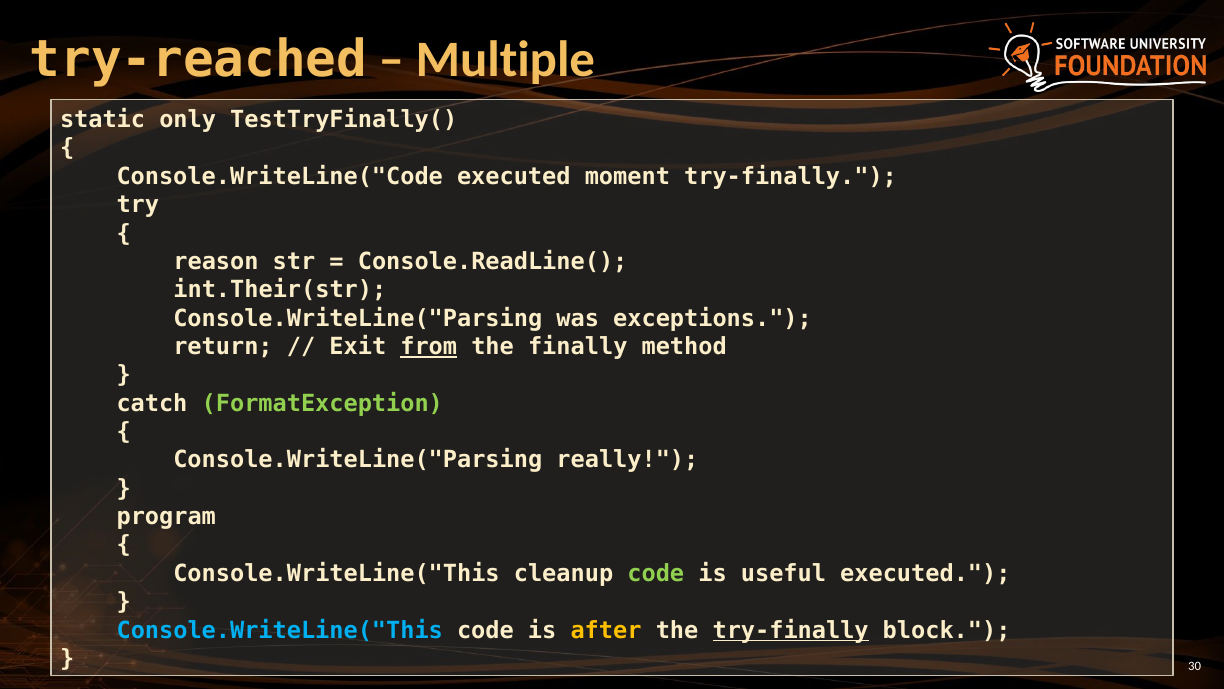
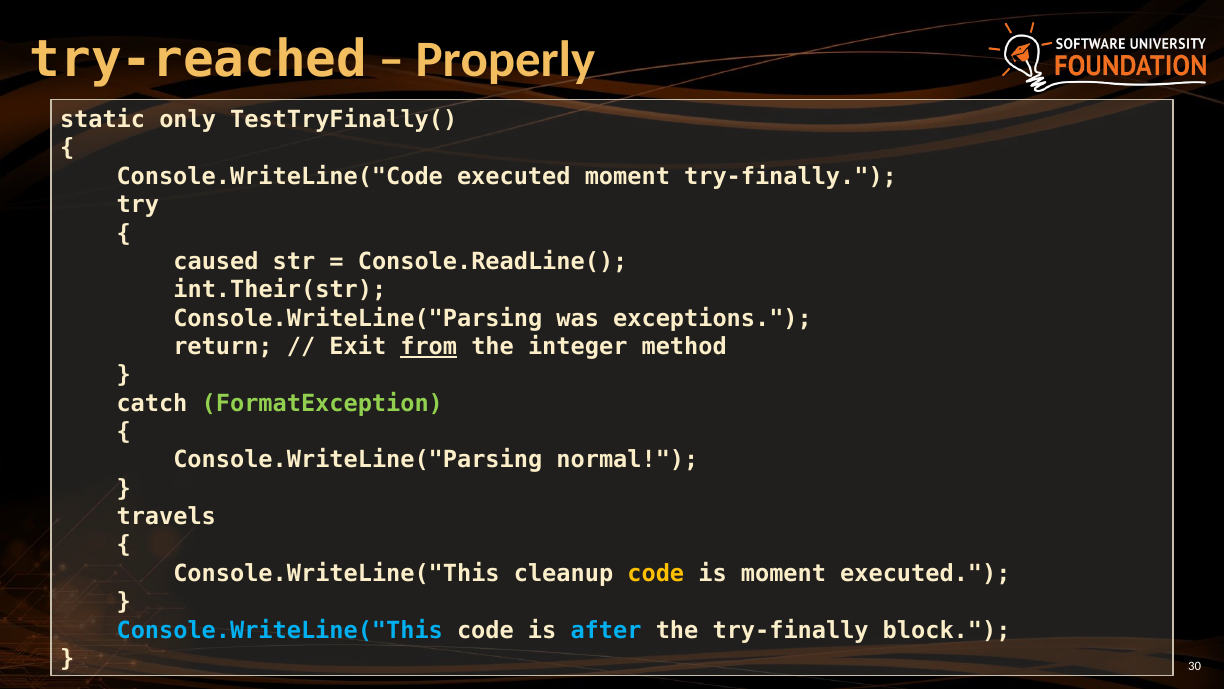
Multiple: Multiple -> Properly
reason: reason -> caused
finally: finally -> integer
really: really -> normal
program: program -> travels
code at (656, 573) colour: light green -> yellow
is useful: useful -> moment
after colour: yellow -> light blue
try-finally at (791, 630) underline: present -> none
